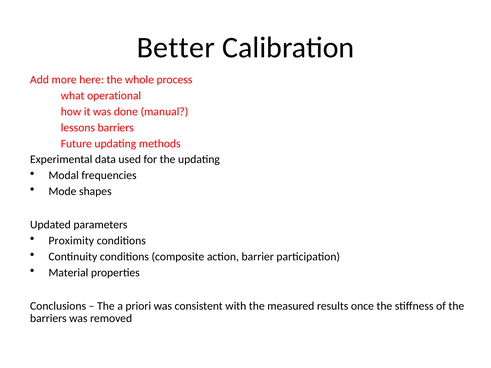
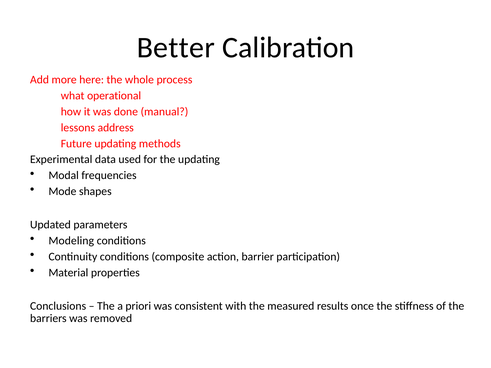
lessons barriers: barriers -> address
Proximity: Proximity -> Modeling
